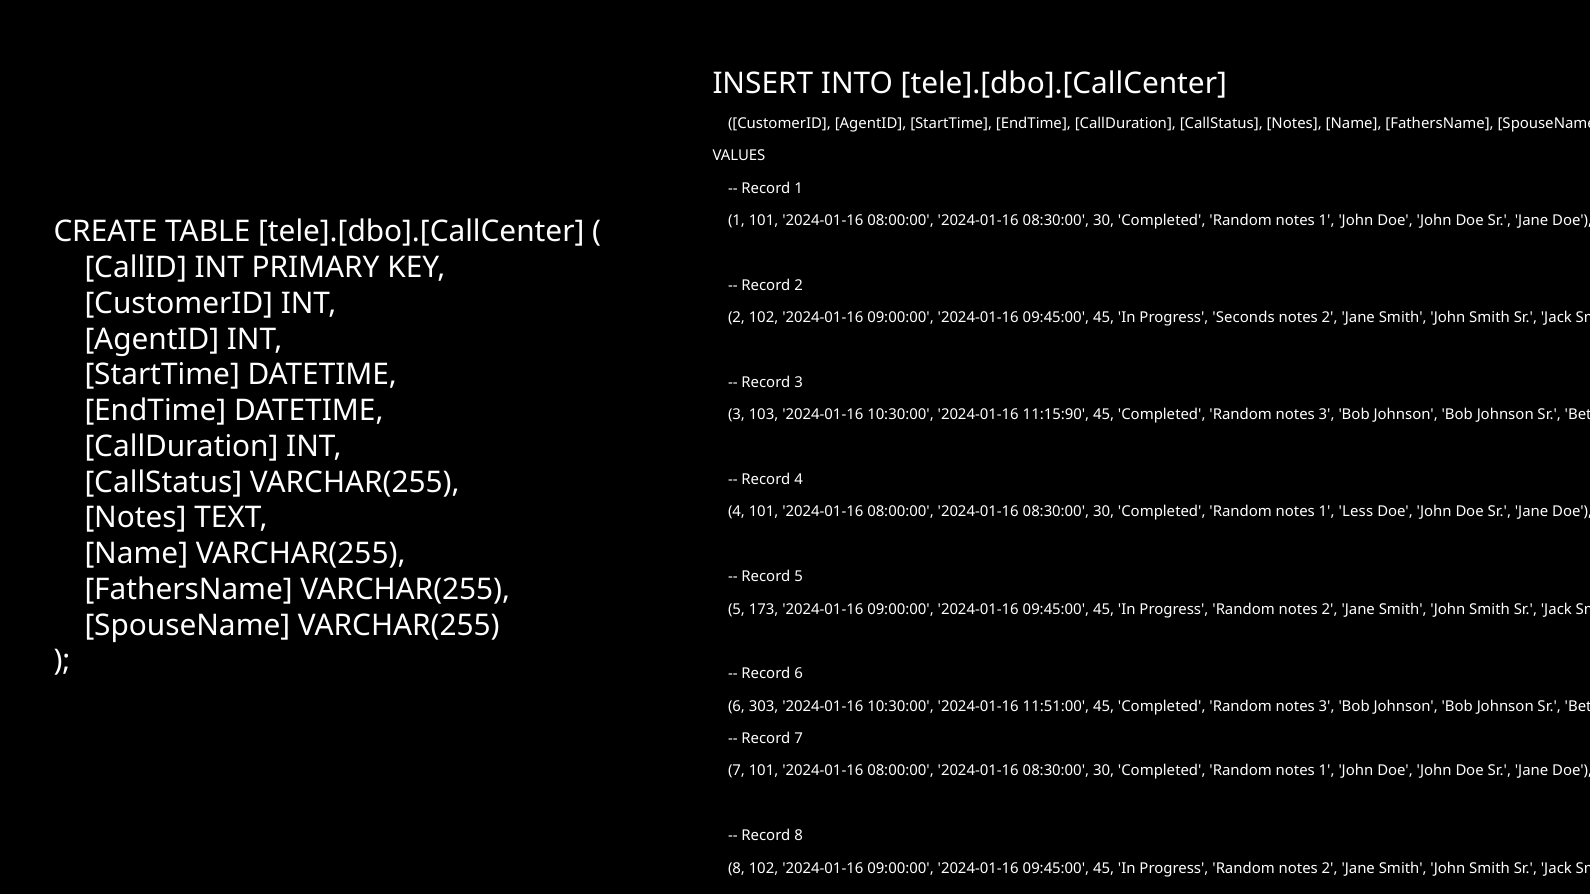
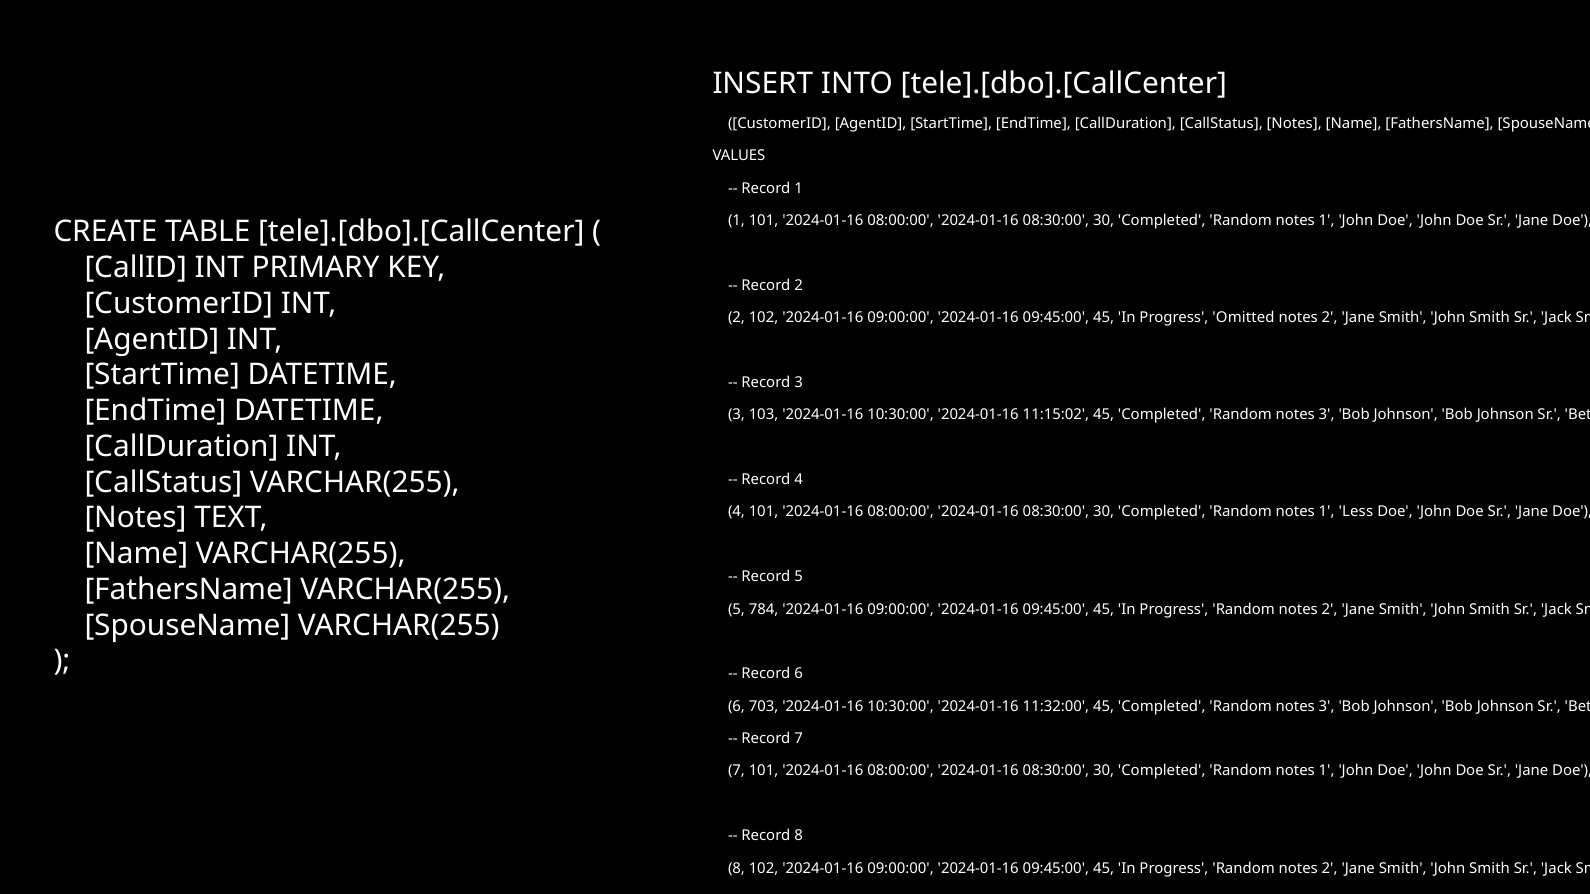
Seconds: Seconds -> Omitted
11:15:90: 11:15:90 -> 11:15:02
173: 173 -> 784
303: 303 -> 703
11:51:00: 11:51:00 -> 11:32:00
